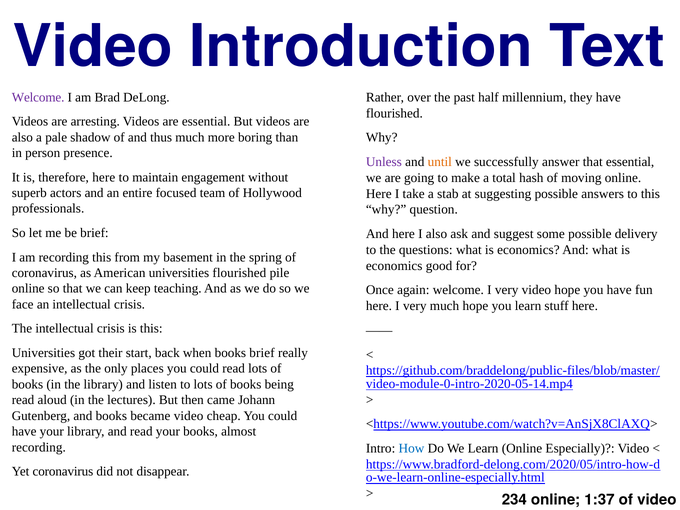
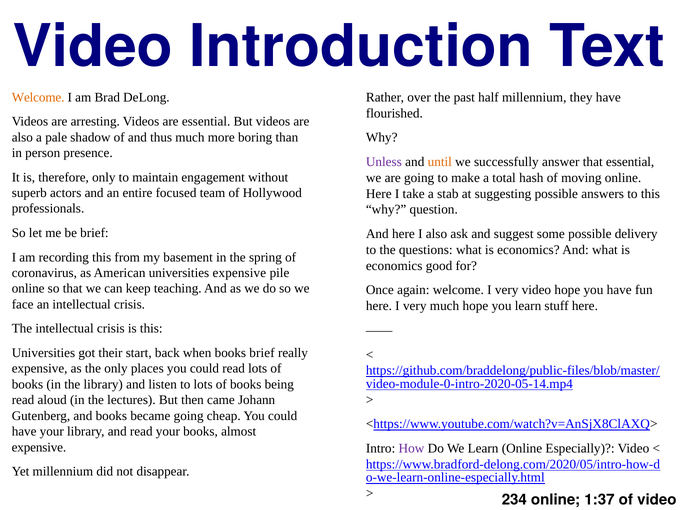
Welcome at (38, 97) colour: purple -> orange
therefore here: here -> only
universities flourished: flourished -> expensive
became video: video -> going
recording at (39, 447): recording -> expensive
How colour: blue -> purple
Yet coronavirus: coronavirus -> millennium
